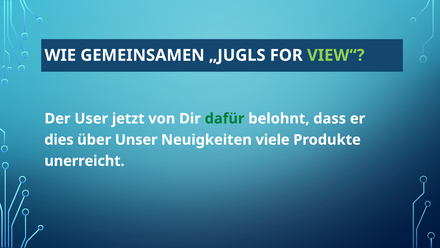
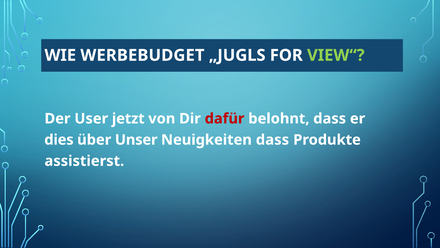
GEMEINSAMEN: GEMEINSAMEN -> WERBEBUDGET
dafür colour: green -> red
Neuigkeiten viele: viele -> dass
unerreicht: unerreicht -> assistierst
